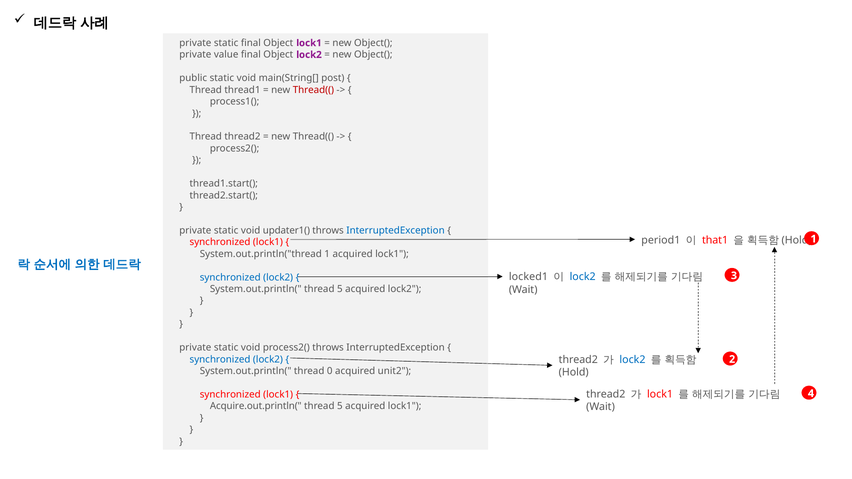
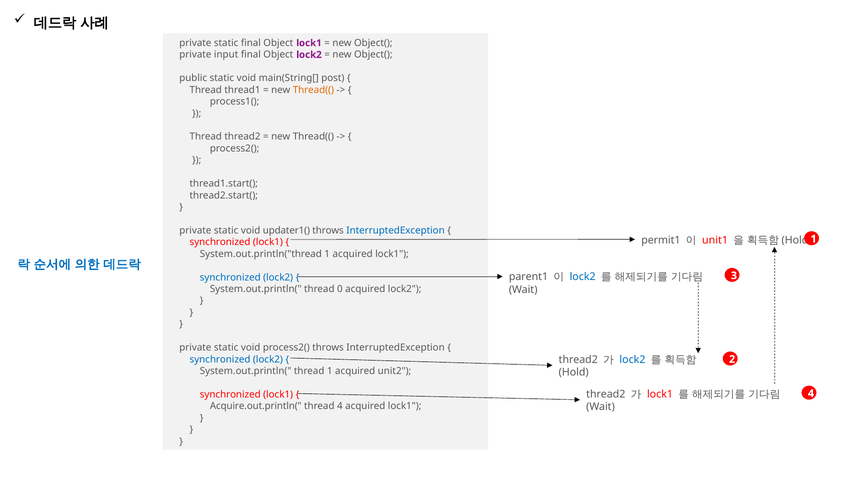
value: value -> input
Thread(( at (313, 90) colour: red -> orange
period1: period1 -> permit1
that1: that1 -> unit1
locked1: locked1 -> parent1
System.out.println( thread 5: 5 -> 0
thread 0: 0 -> 1
5 at (340, 406): 5 -> 4
